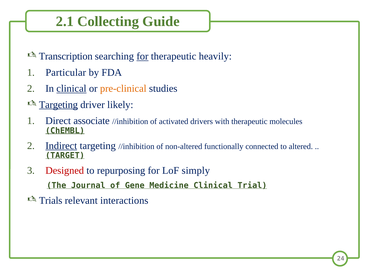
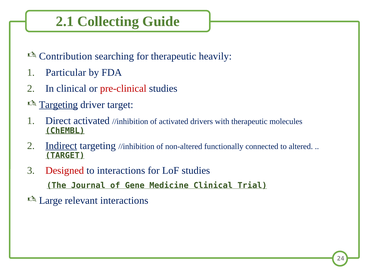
Transcription: Transcription -> Contribution
for at (142, 56) underline: present -> none
clinical at (71, 89) underline: present -> none
pre-clinical colour: orange -> red
driver likely: likely -> target
Direct associate: associate -> activated
to repurposing: repurposing -> interactions
LoF simply: simply -> studies
Trials: Trials -> Large
